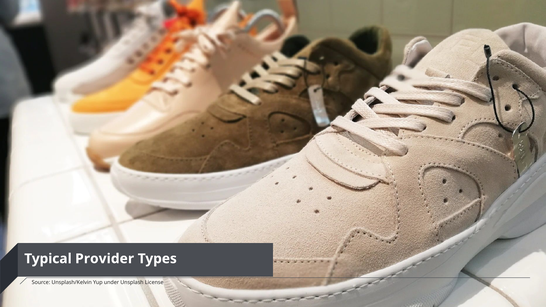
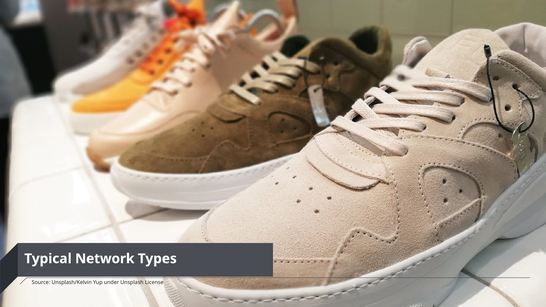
Provider: Provider -> Network
